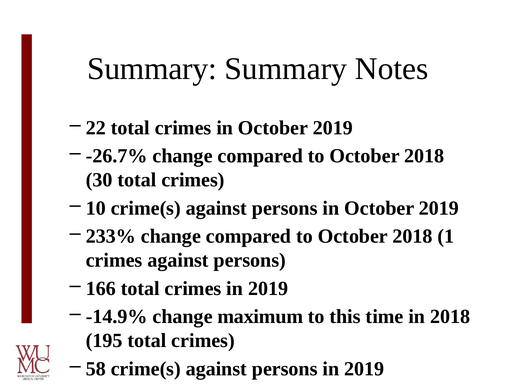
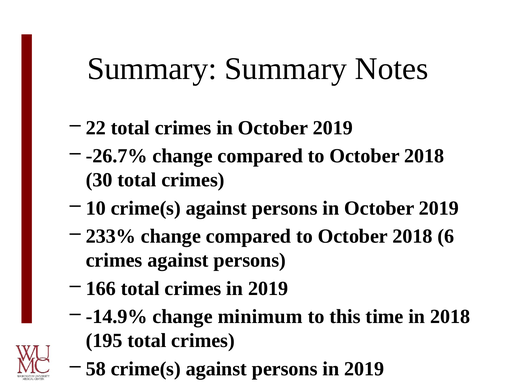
1: 1 -> 6
maximum: maximum -> minimum
